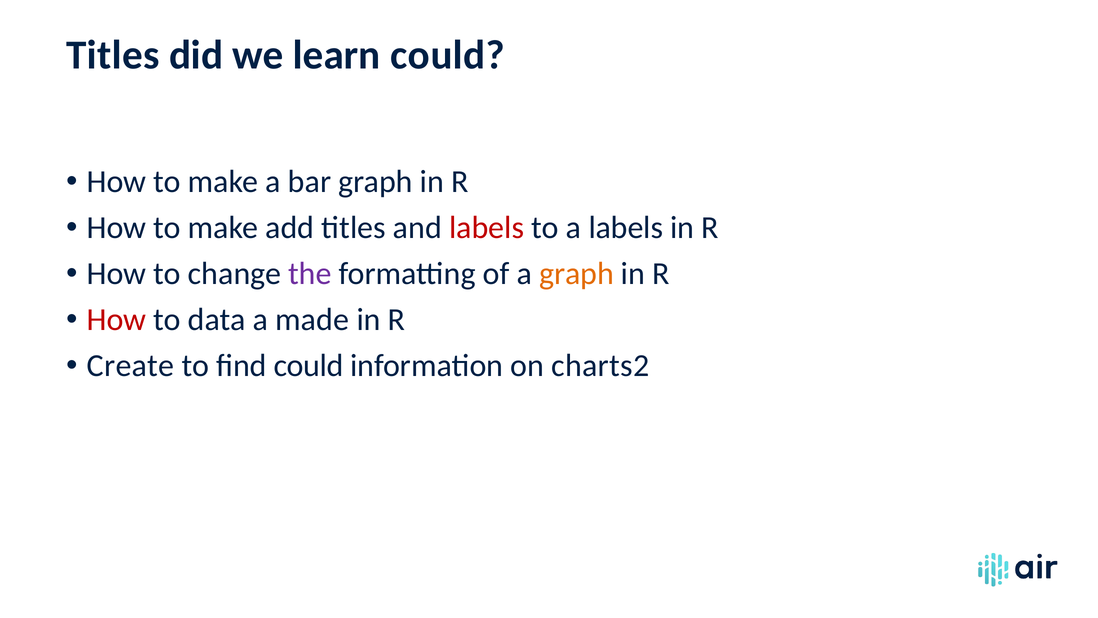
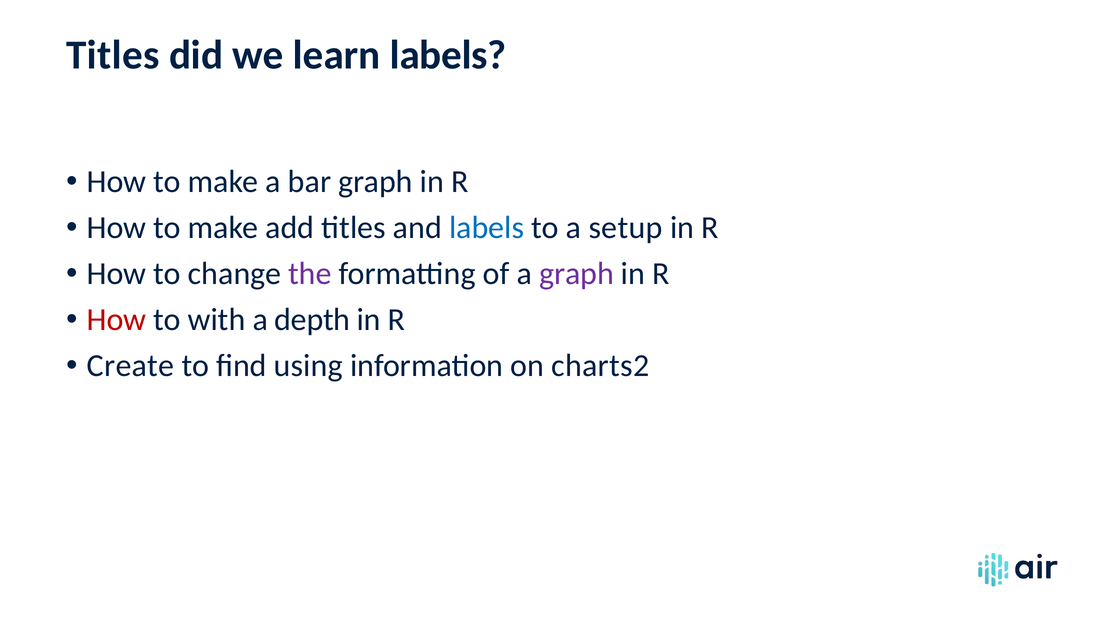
learn could: could -> labels
labels at (487, 228) colour: red -> blue
a labels: labels -> setup
graph at (577, 274) colour: orange -> purple
data: data -> with
made: made -> depth
find could: could -> using
